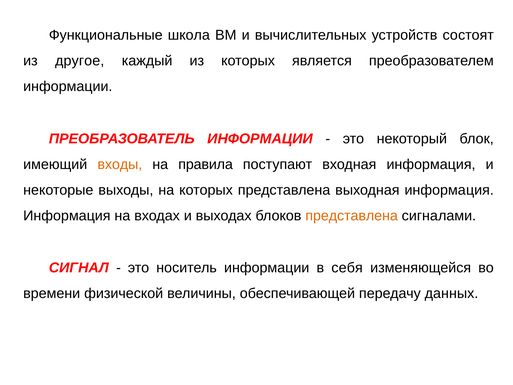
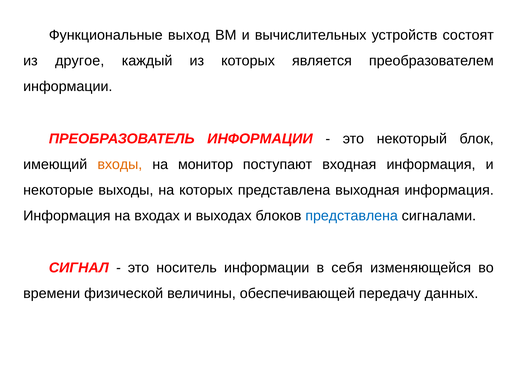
школа: школа -> выход
правила: правила -> монитор
представлена at (352, 216) colour: orange -> blue
